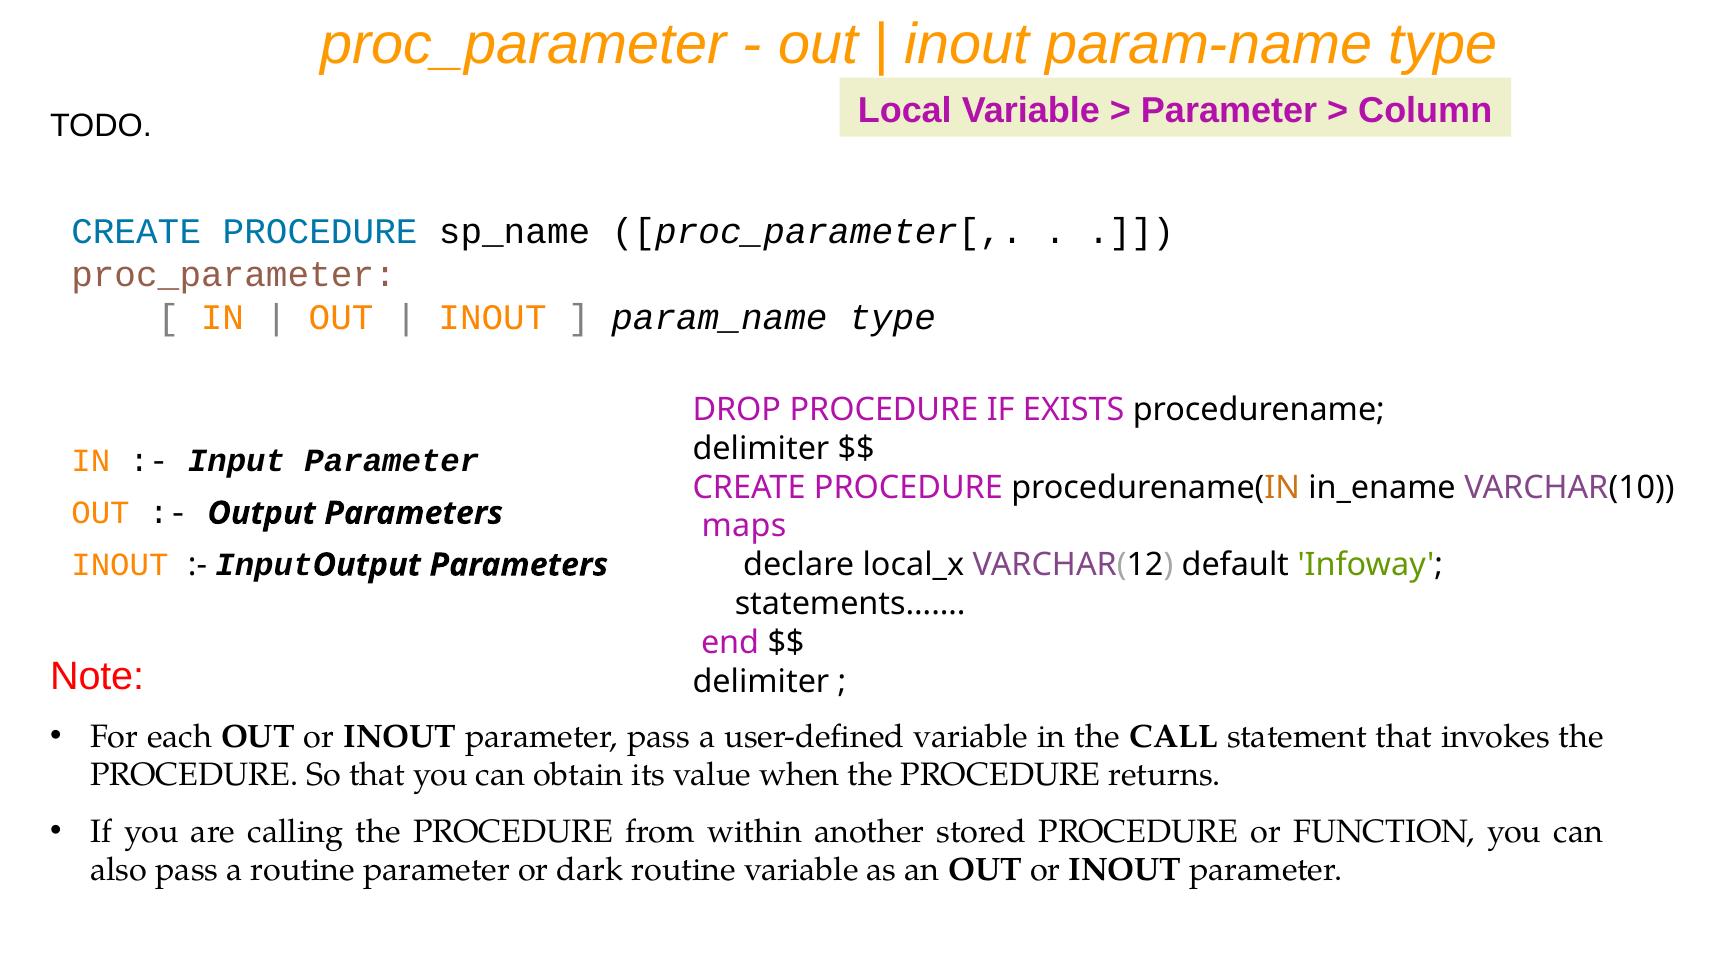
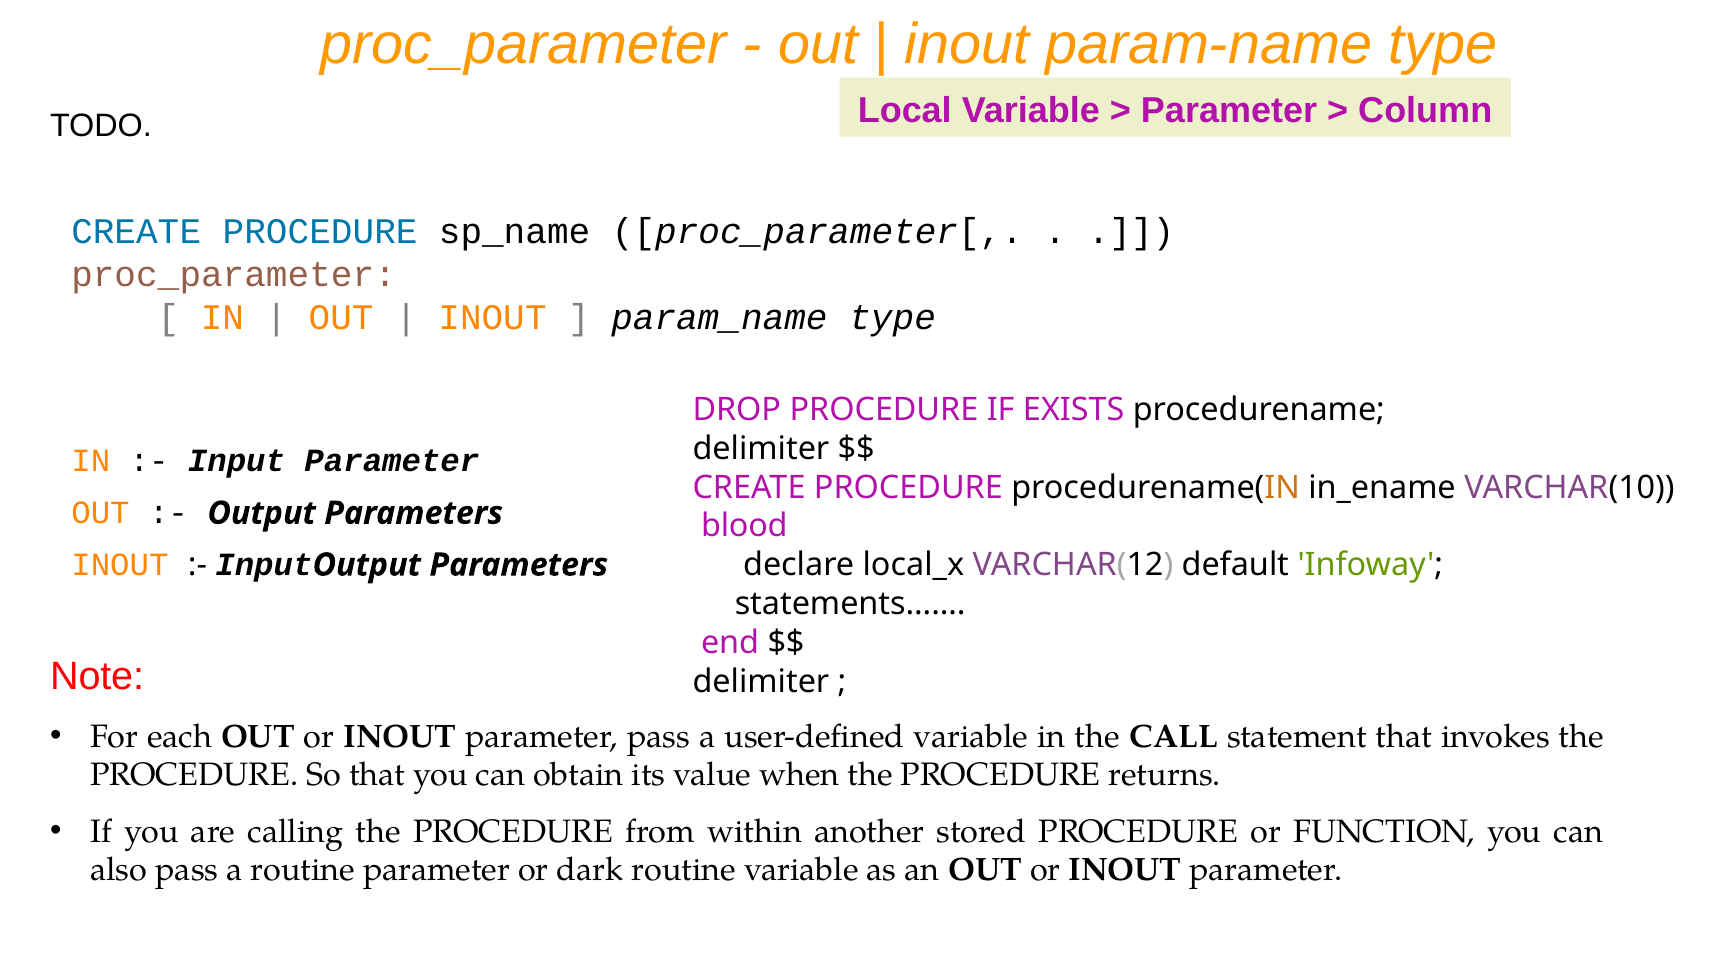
maps: maps -> blood
